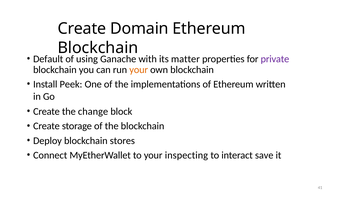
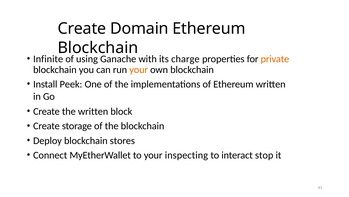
Default: Default -> Infinite
matter: matter -> charge
private colour: purple -> orange
the change: change -> written
save: save -> stop
